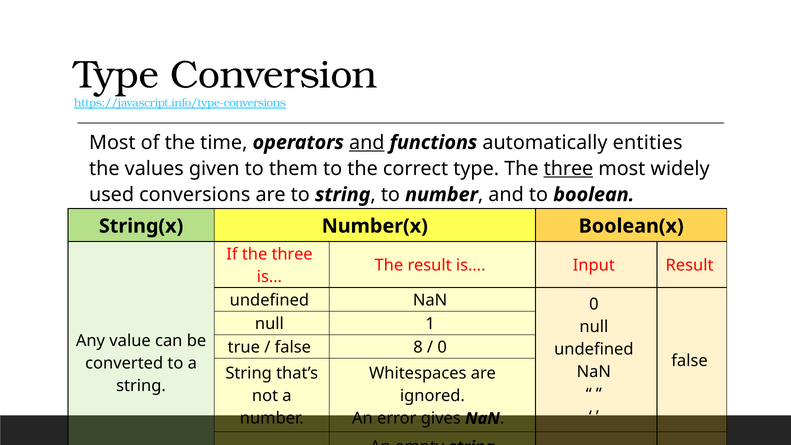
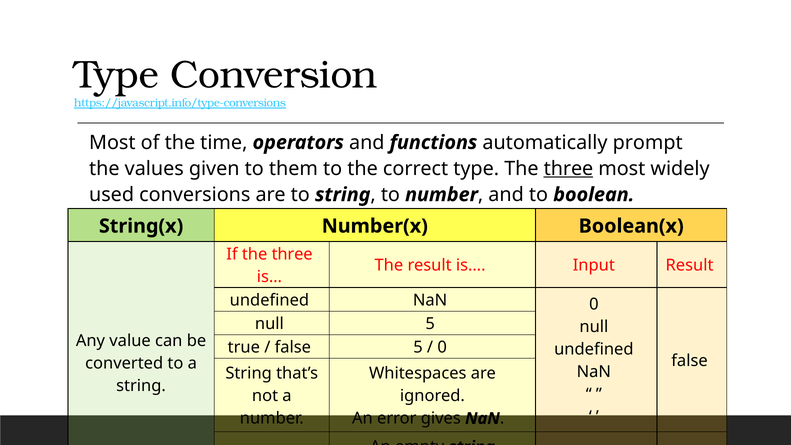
and at (367, 142) underline: present -> none
entities: entities -> prompt
null 1: 1 -> 5
false 8: 8 -> 5
